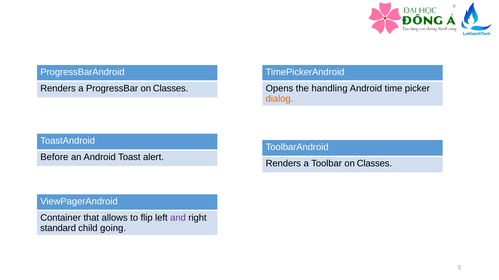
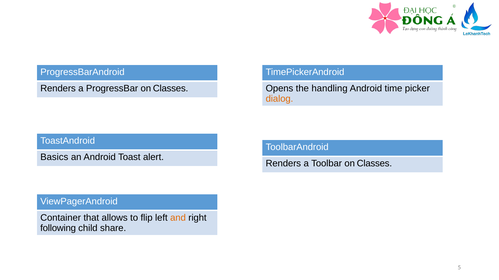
Before: Before -> Basics
and colour: purple -> orange
standard: standard -> following
going: going -> share
